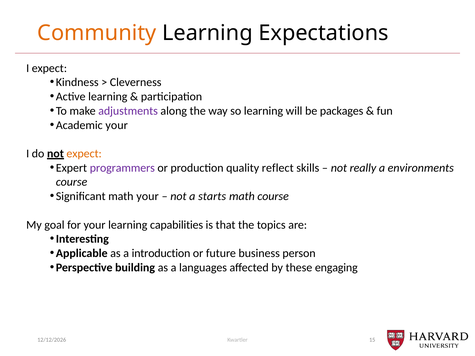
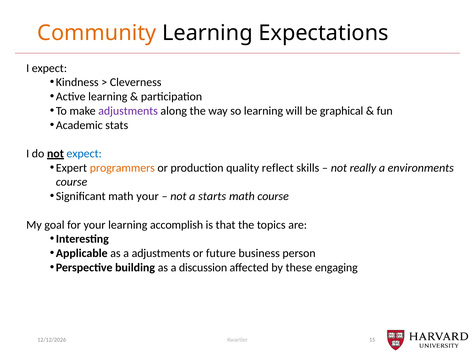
packages: packages -> graphical
Academic your: your -> stats
expect at (84, 154) colour: orange -> blue
programmers colour: purple -> orange
capabilities: capabilities -> accomplish
a introduction: introduction -> adjustments
languages: languages -> discussion
